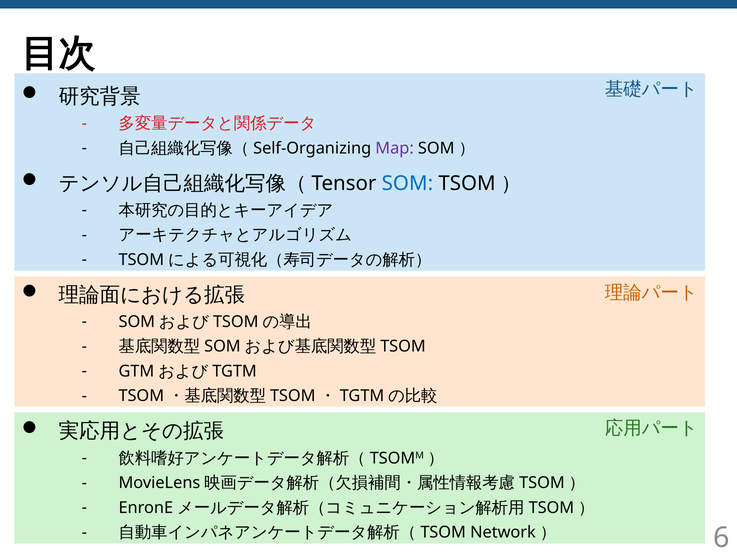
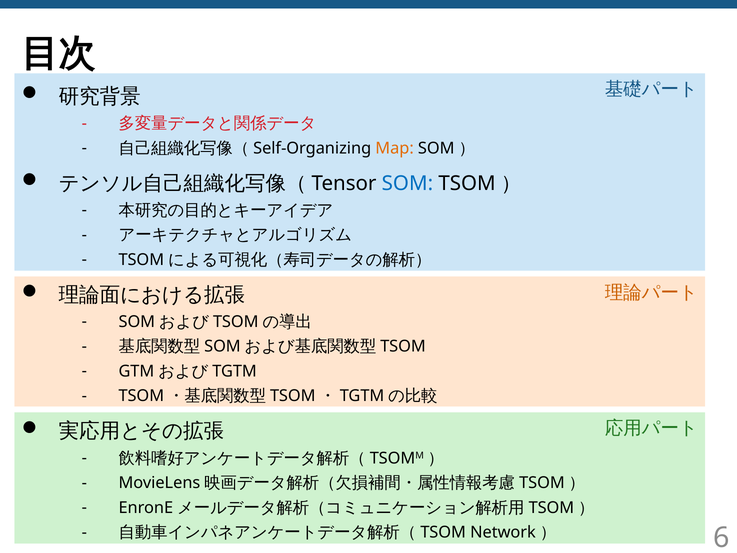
Map colour: purple -> orange
